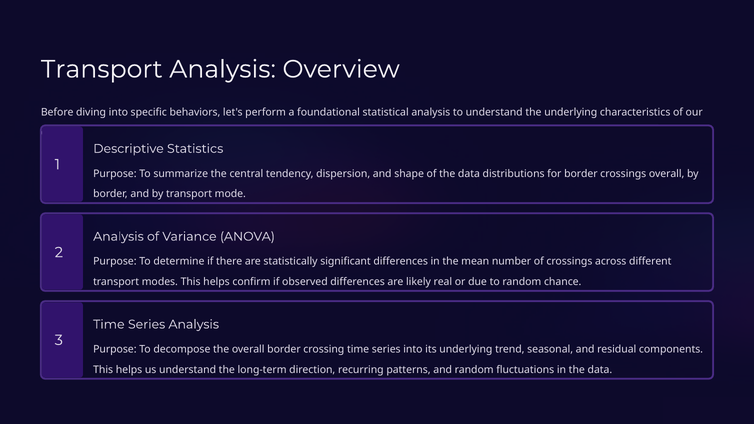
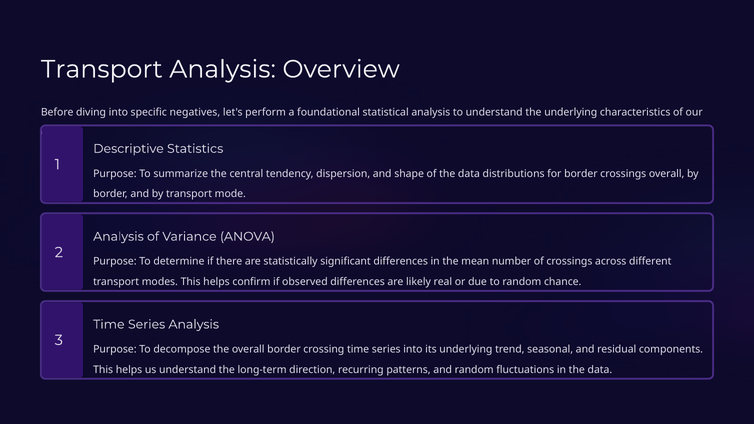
behaviors: behaviors -> negatives
